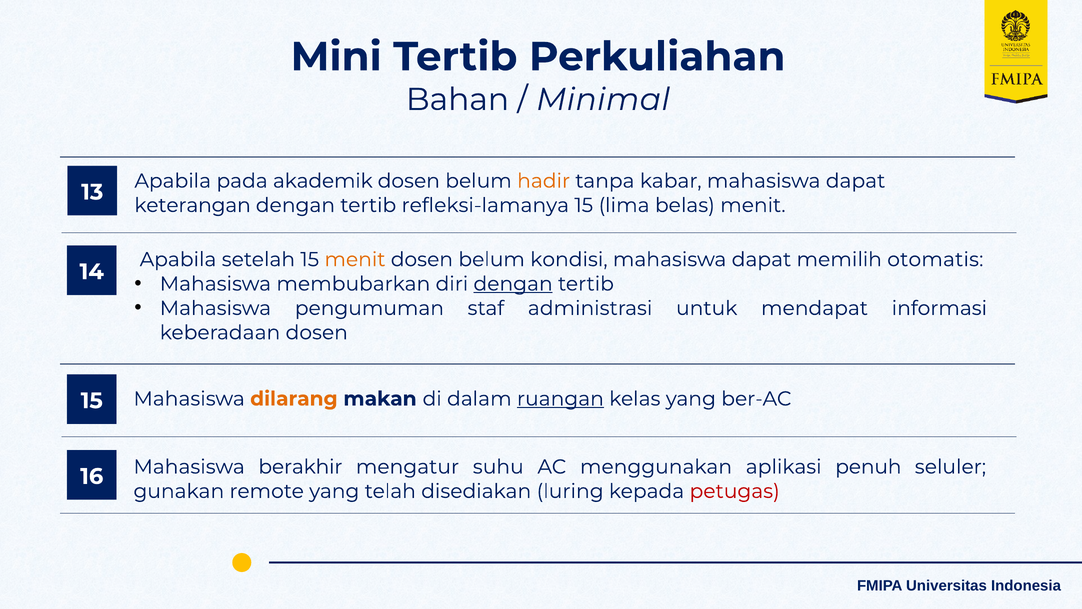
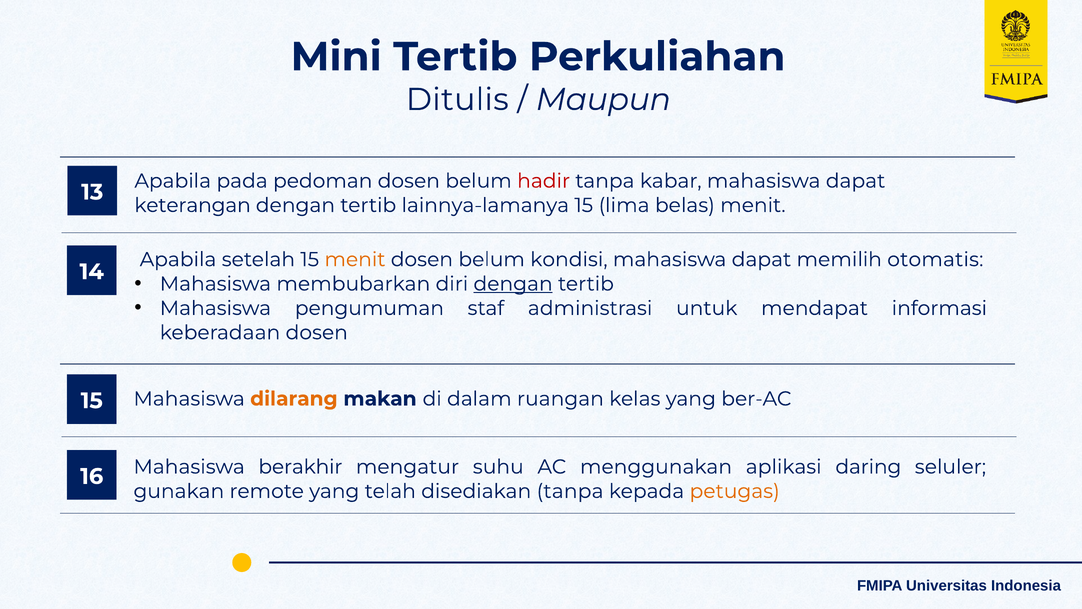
Bahan: Bahan -> Ditulis
Minimal: Minimal -> Maupun
akademik: akademik -> pedoman
hadir colour: orange -> red
refleksi-lamanya: refleksi-lamanya -> lainnya-lamanya
ruangan underline: present -> none
penuh: penuh -> daring
disediakan luring: luring -> tanpa
petugas colour: red -> orange
